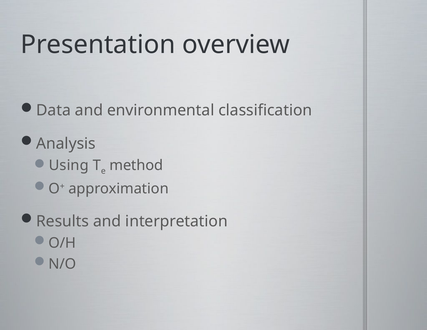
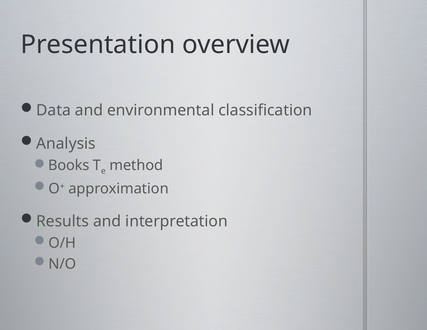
Using: Using -> Books
